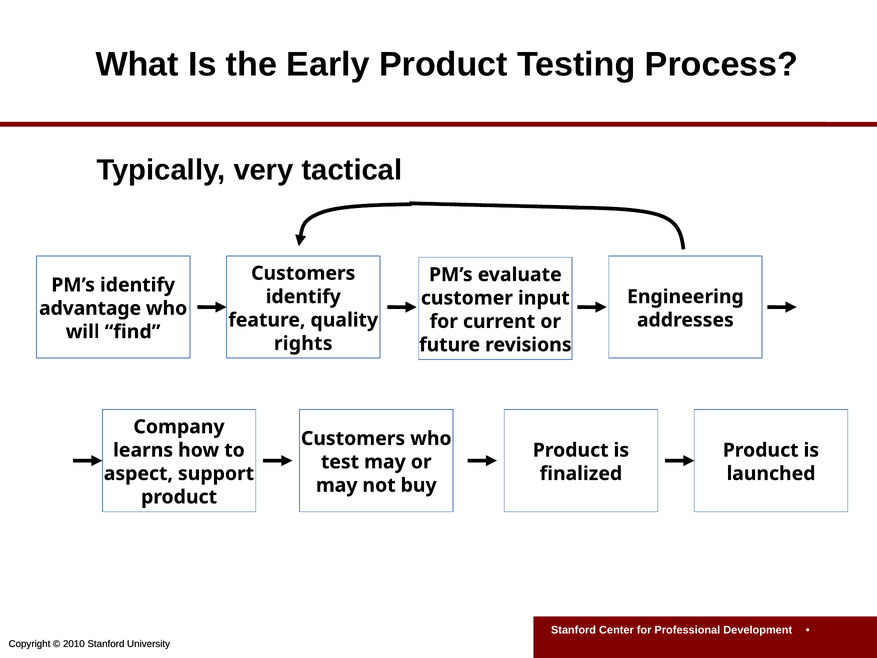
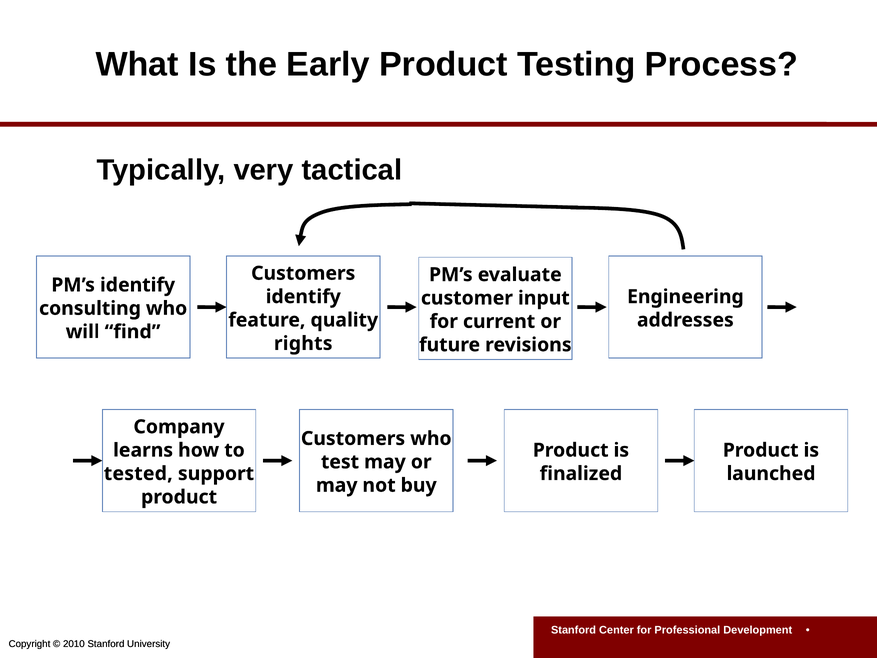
advantage: advantage -> consulting
aspect: aspect -> tested
